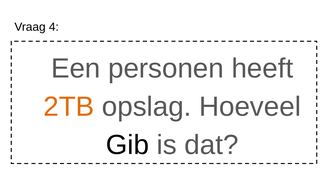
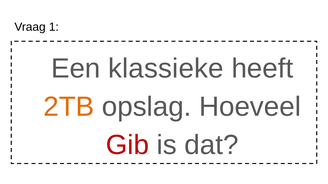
4: 4 -> 1
personen: personen -> klassieke
Gib colour: black -> red
